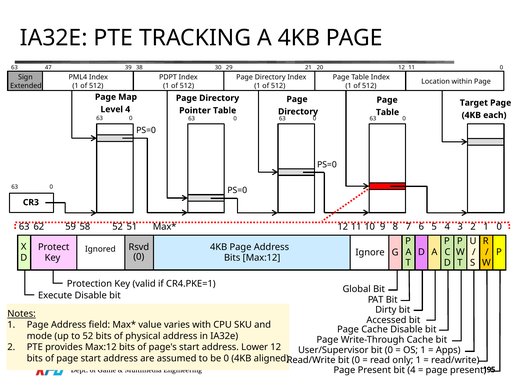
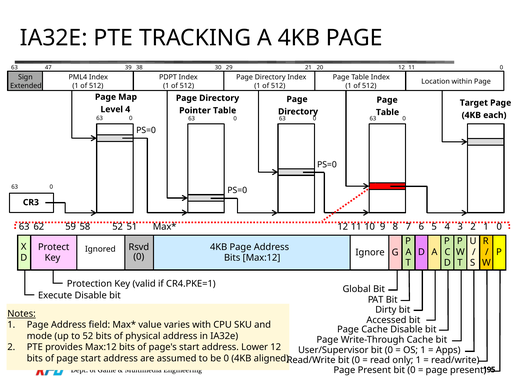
Present bit 4: 4 -> 0
